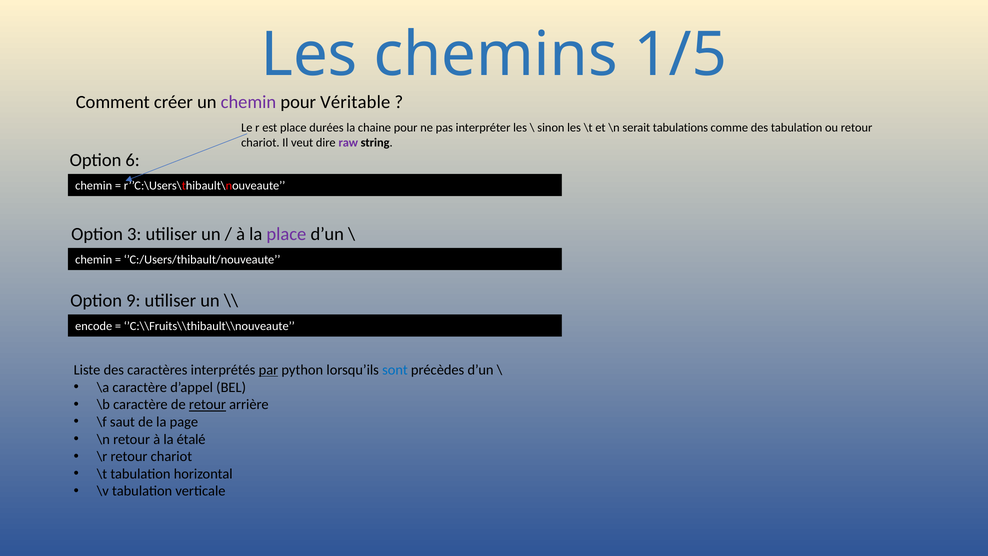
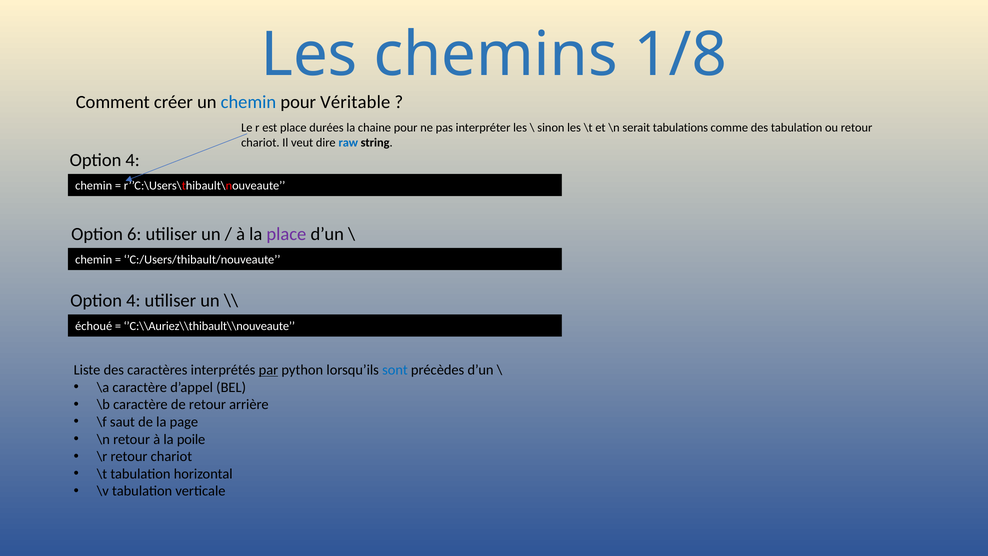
1/5: 1/5 -> 1/8
chemin at (248, 102) colour: purple -> blue
raw colour: purple -> blue
6 at (133, 160): 6 -> 4
3: 3 -> 6
9 at (133, 300): 9 -> 4
encode: encode -> échoué
’C:\\Fruits\\thibault\\nouveaute: ’C:\\Fruits\\thibault\\nouveaute -> ’C:\\Auriez\\thibault\\nouveaute
retour at (207, 404) underline: present -> none
étalé: étalé -> poile
